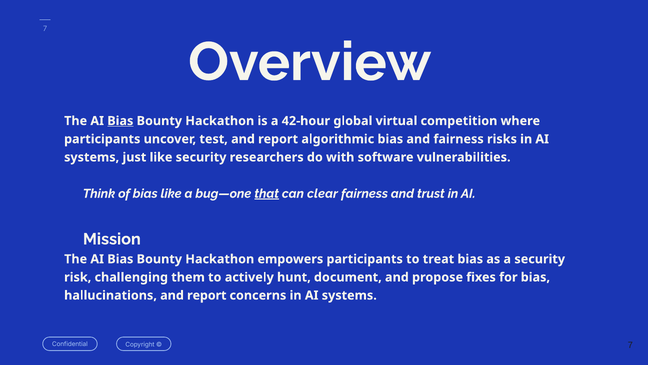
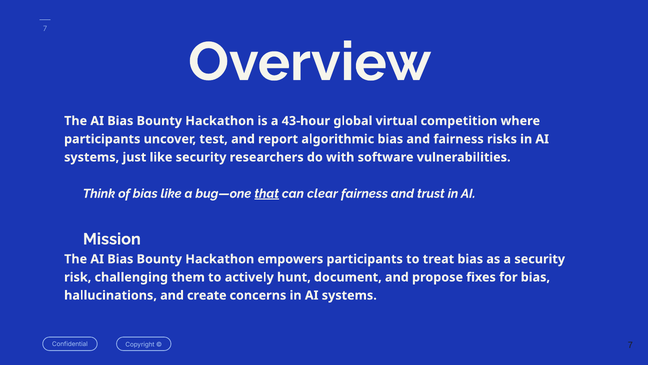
Bias at (120, 121) underline: present -> none
42-hour: 42-hour -> 43-hour
hallucinations and report: report -> create
